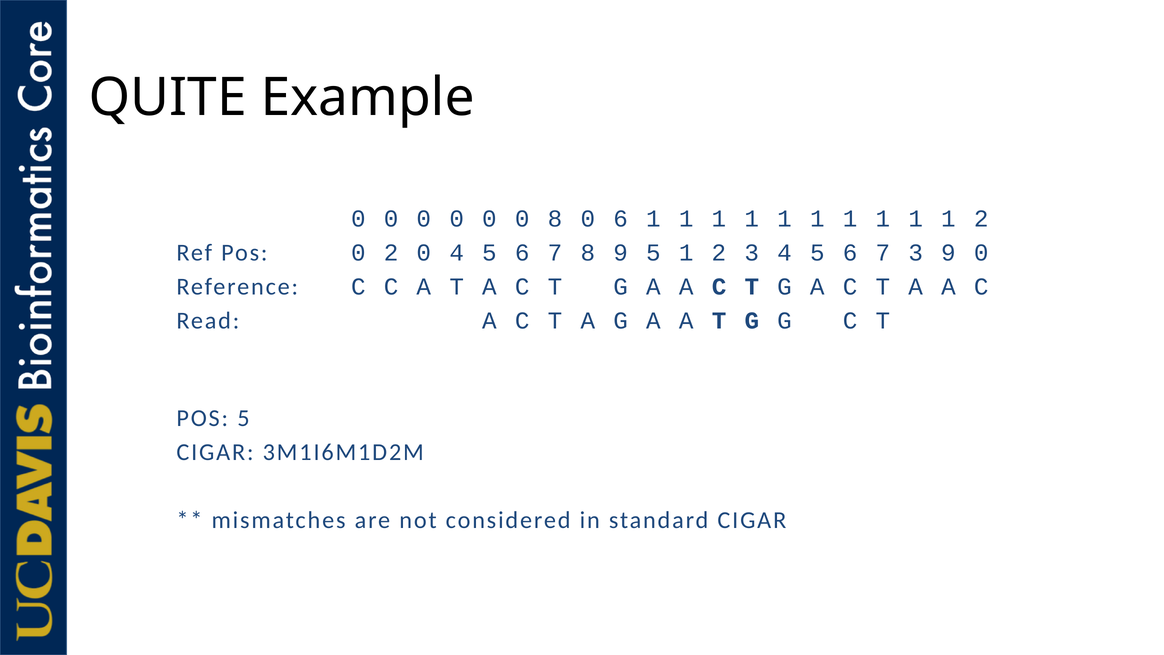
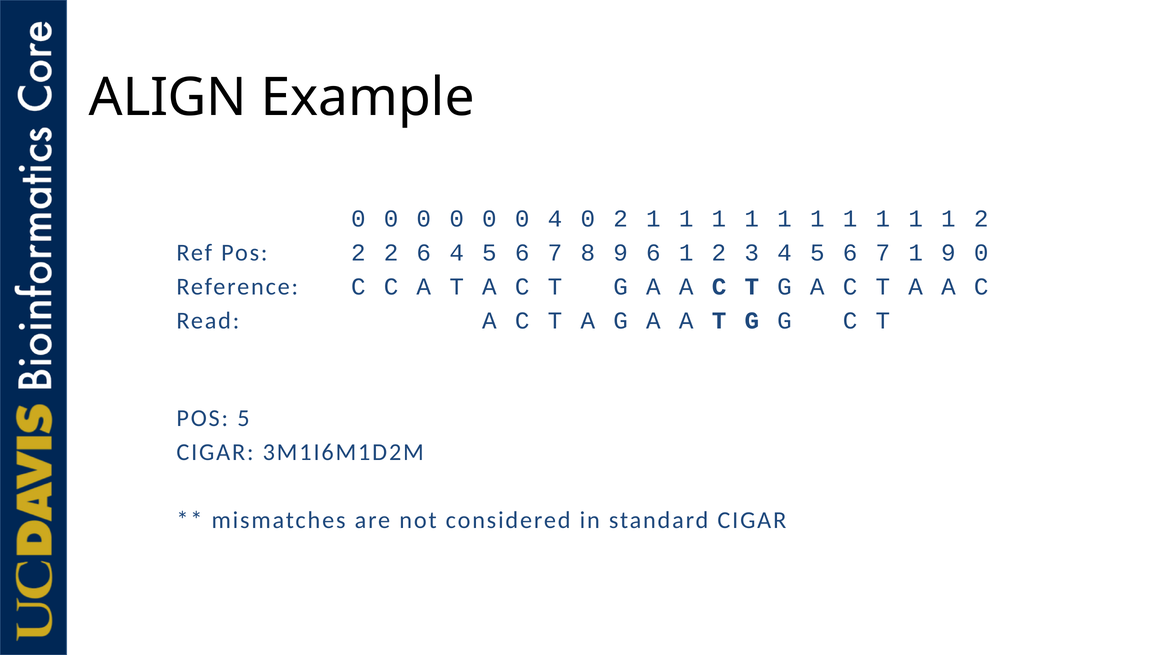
QUITE: QUITE -> ALIGN
0 8: 8 -> 4
0 6: 6 -> 2
Pos 0: 0 -> 2
2 0: 0 -> 6
9 5: 5 -> 6
7 3: 3 -> 1
